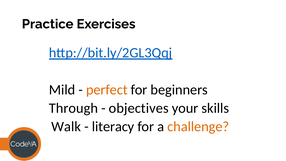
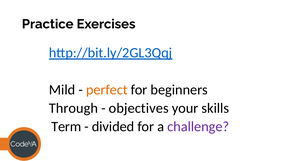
Walk: Walk -> Term
literacy: literacy -> divided
challenge colour: orange -> purple
